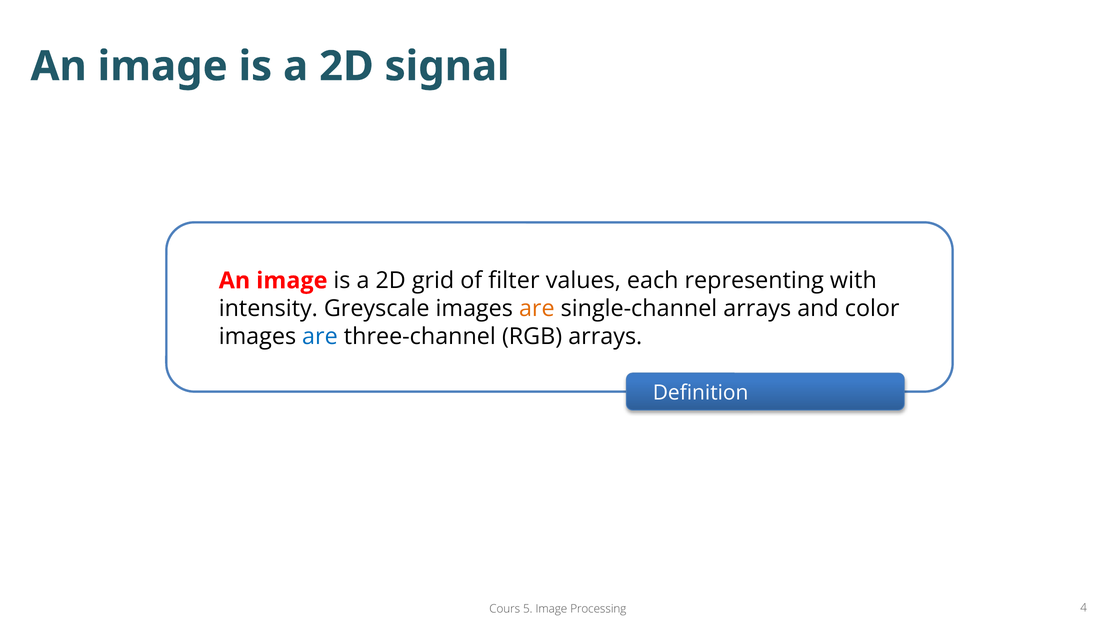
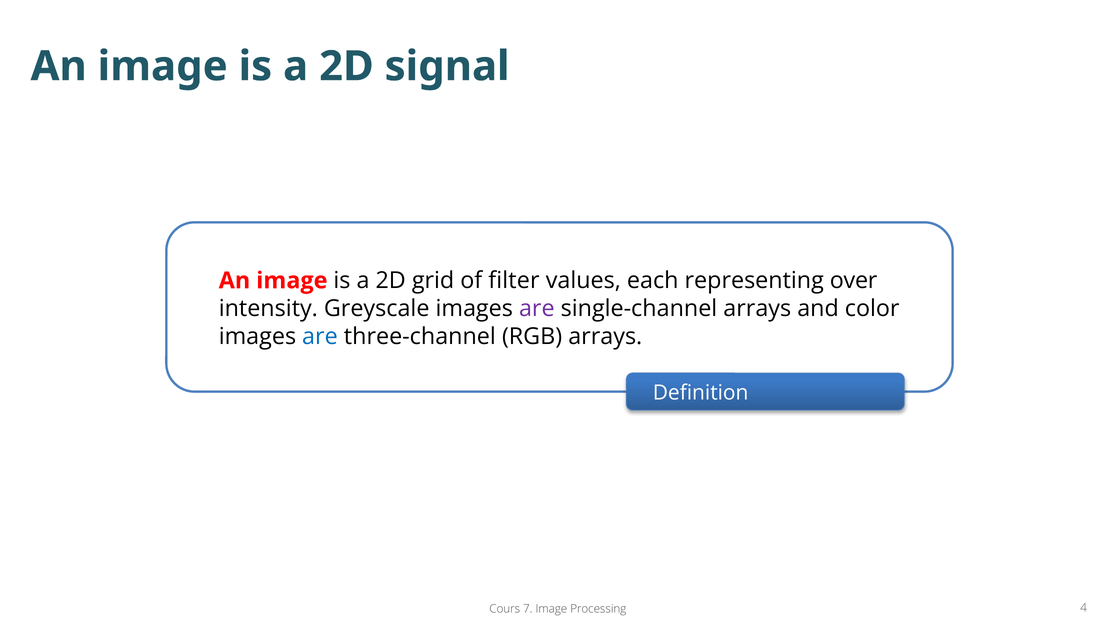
with: with -> over
are at (537, 309) colour: orange -> purple
5: 5 -> 7
